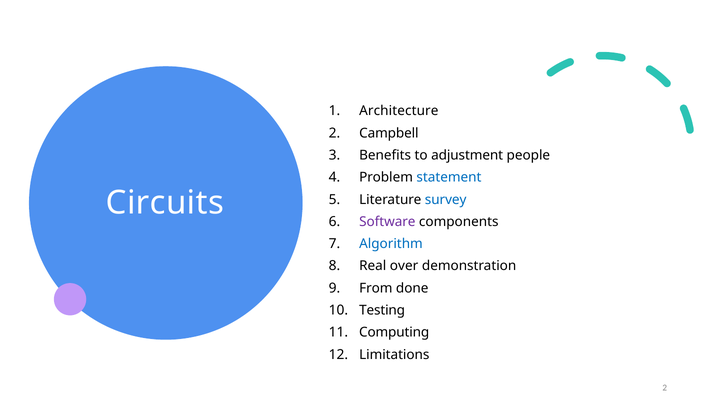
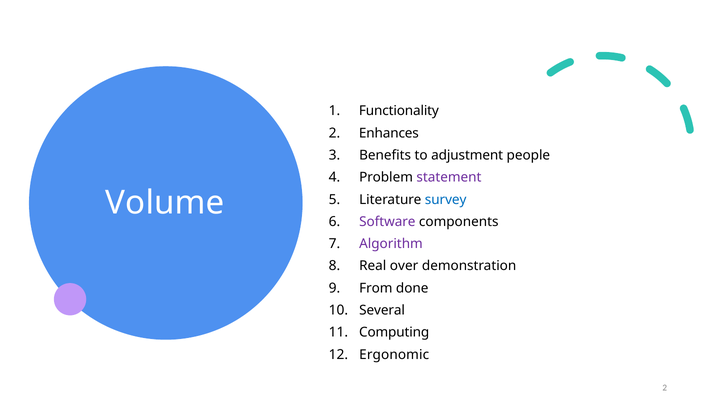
Architecture: Architecture -> Functionality
Campbell: Campbell -> Enhances
statement colour: blue -> purple
Circuits: Circuits -> Volume
Algorithm colour: blue -> purple
Testing: Testing -> Several
Limitations: Limitations -> Ergonomic
